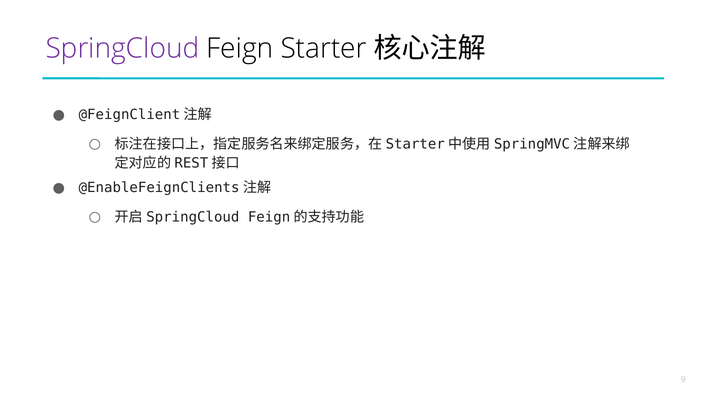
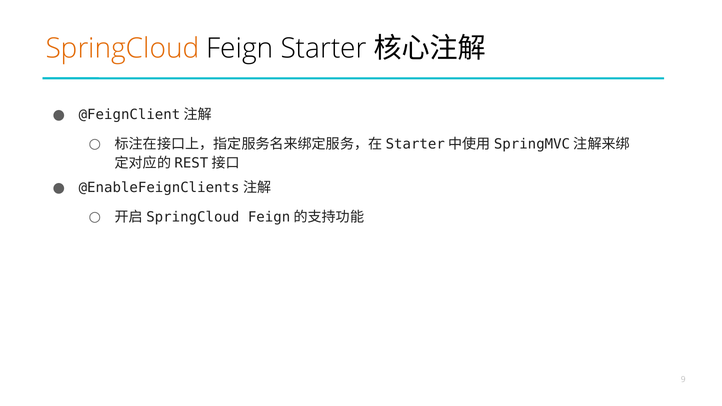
SpringCloud colour: purple -> orange
